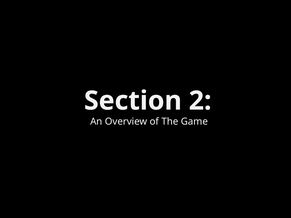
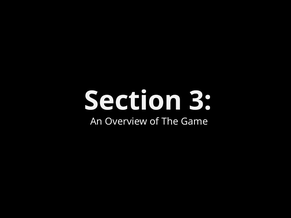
2: 2 -> 3
